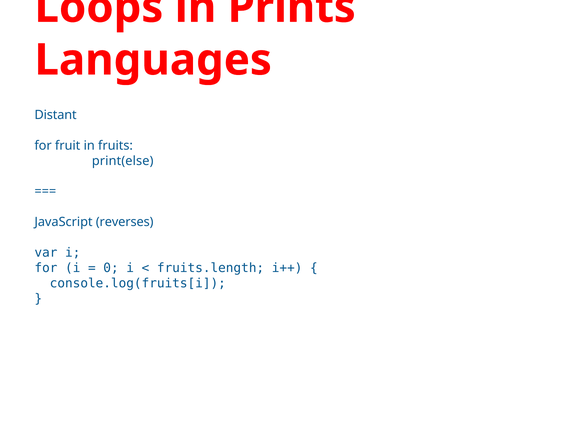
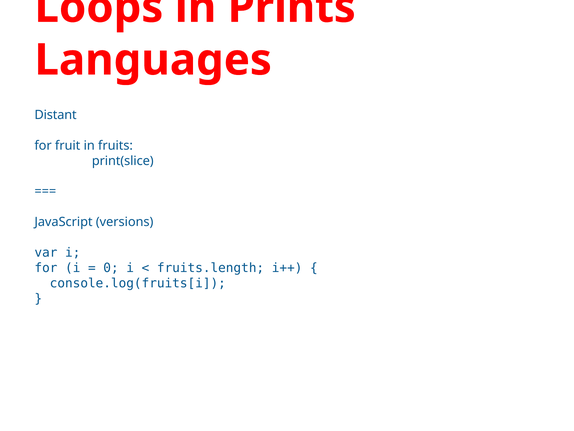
print(else: print(else -> print(slice
reverses: reverses -> versions
